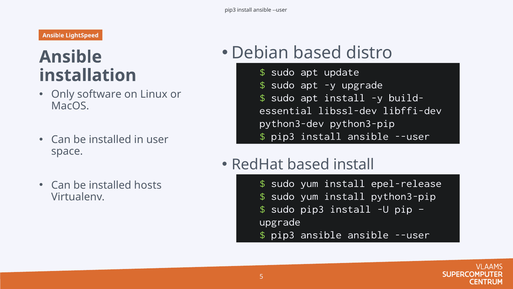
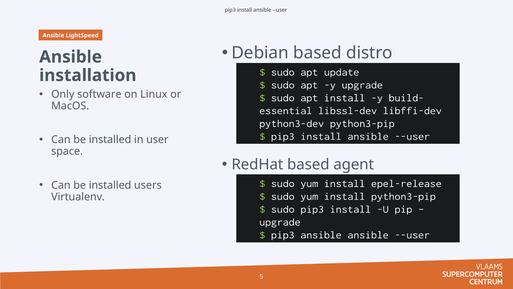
based install: install -> agent
hosts: hosts -> users
